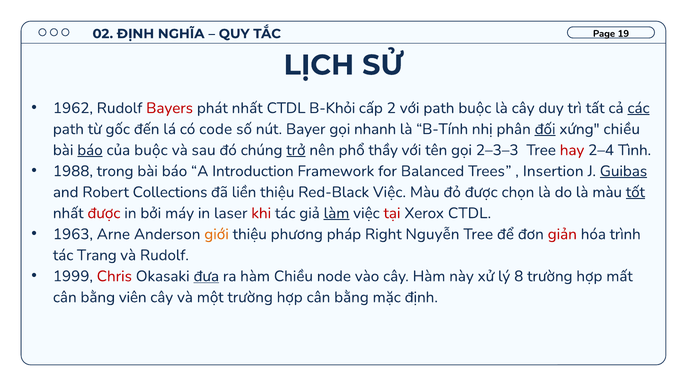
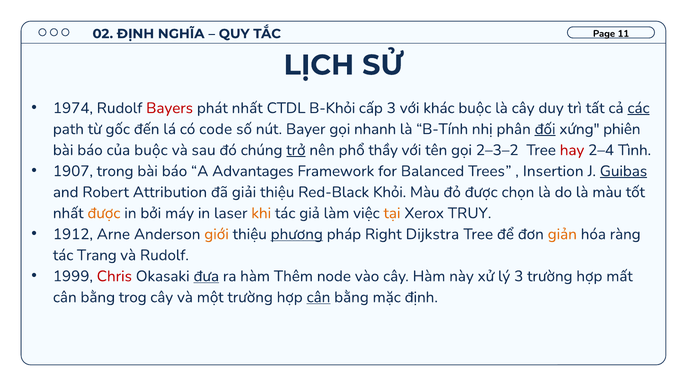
19: 19 -> 11
1962: 1962 -> 1974
cấp 2: 2 -> 3
với path: path -> khác
xứng chiều: chiều -> phiên
báo at (90, 150) underline: present -> none
2–3–3: 2–3–3 -> 2–3–2
1988: 1988 -> 1907
Introduction: Introduction -> Advantages
Collections: Collections -> Attribution
liền: liền -> giải
Red-Black Việc: Việc -> Khỏi
tốt underline: present -> none
được at (104, 213) colour: red -> orange
khi colour: red -> orange
làm underline: present -> none
tại colour: red -> orange
Xerox CTDL: CTDL -> TRUY
1963: 1963 -> 1912
phương underline: none -> present
Nguyễn: Nguyễn -> Dijkstra
giản colour: red -> orange
trình: trình -> ràng
hàm Chiều: Chiều -> Thêm
lý 8: 8 -> 3
viên: viên -> trog
cân at (318, 298) underline: none -> present
